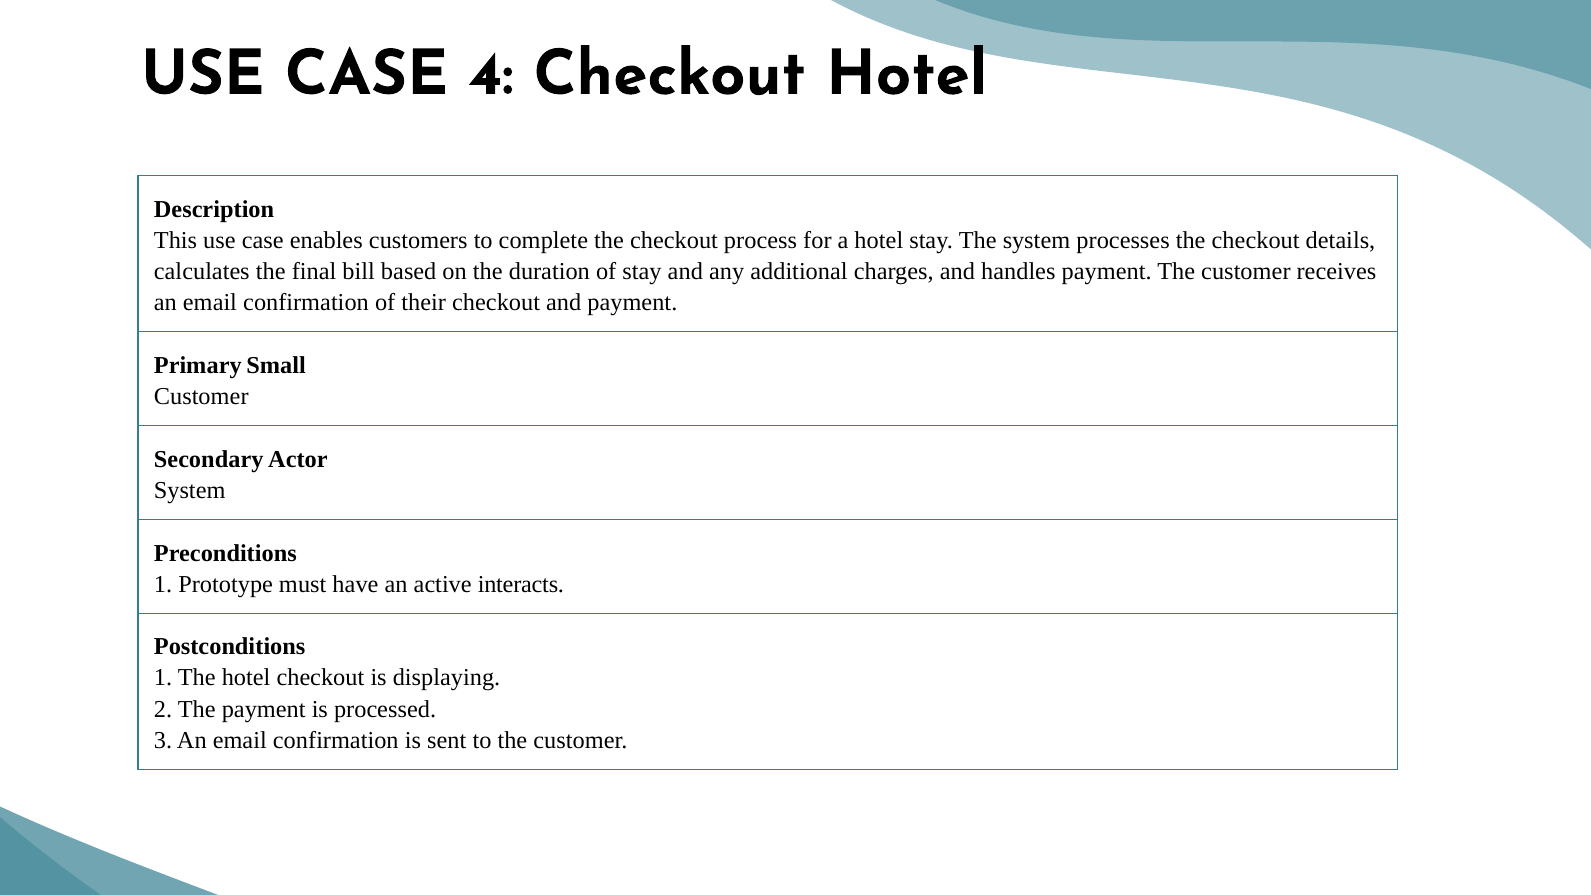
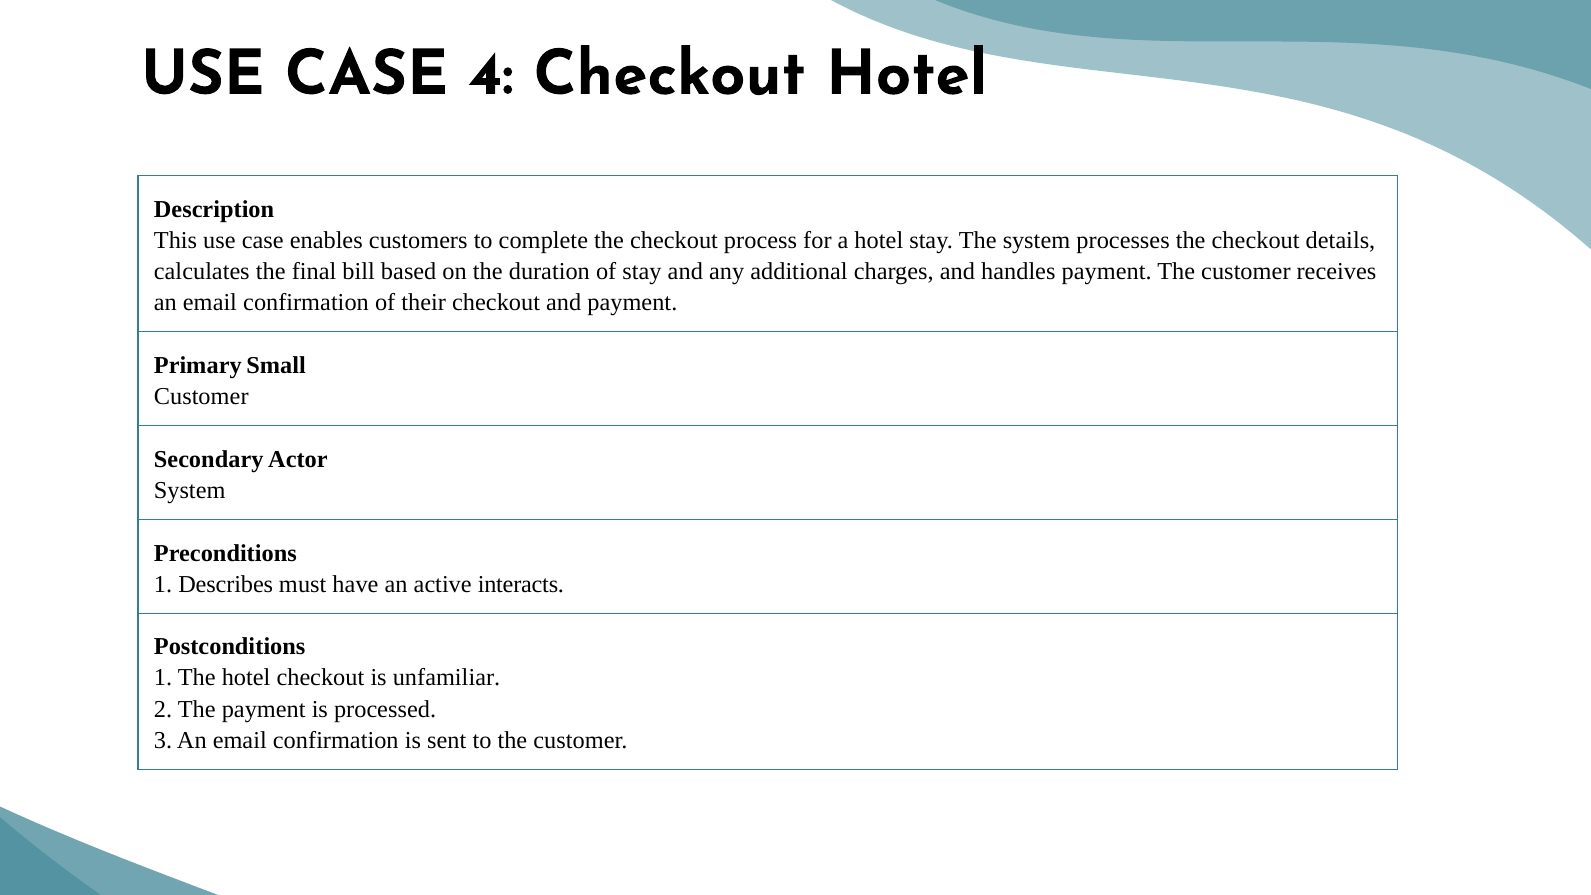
Prototype: Prototype -> Describes
displaying: displaying -> unfamiliar
